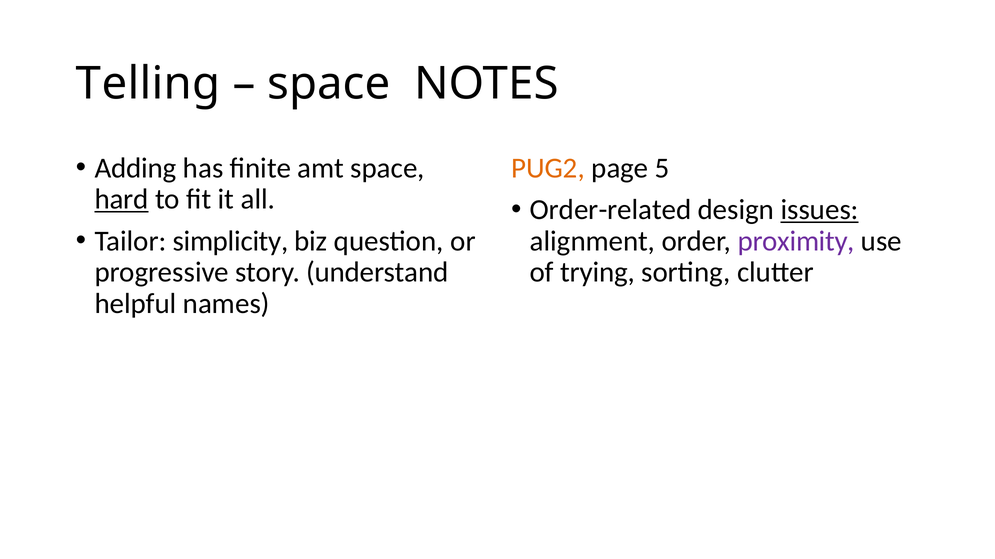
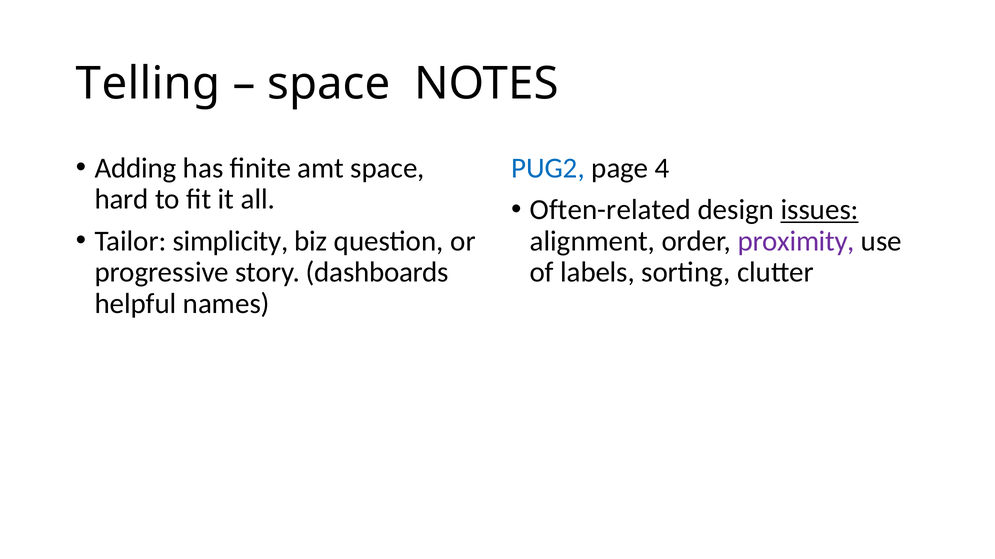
PUG2 colour: orange -> blue
5: 5 -> 4
hard underline: present -> none
Order-related: Order-related -> Often-related
understand: understand -> dashboards
trying: trying -> labels
